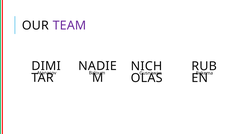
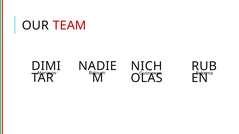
TEAM colour: purple -> red
